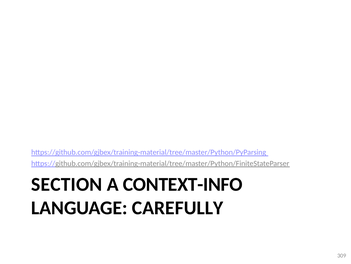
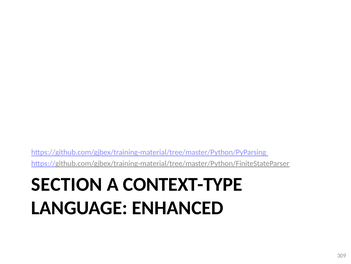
CONTEXT-INFO: CONTEXT-INFO -> CONTEXT-TYPE
CAREFULLY: CAREFULLY -> ENHANCED
